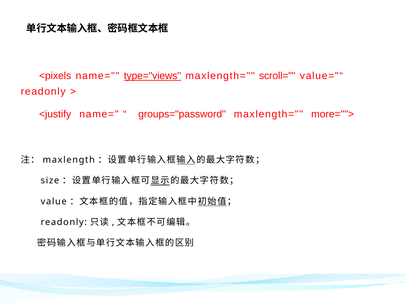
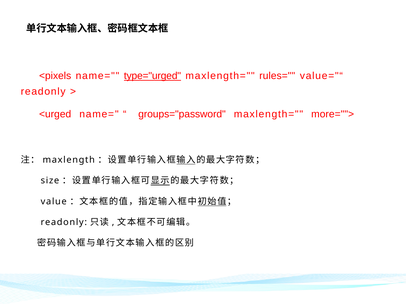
type="views: type="views -> type="urged
scroll=: scroll= -> rules=
<justify: <justify -> <urged
